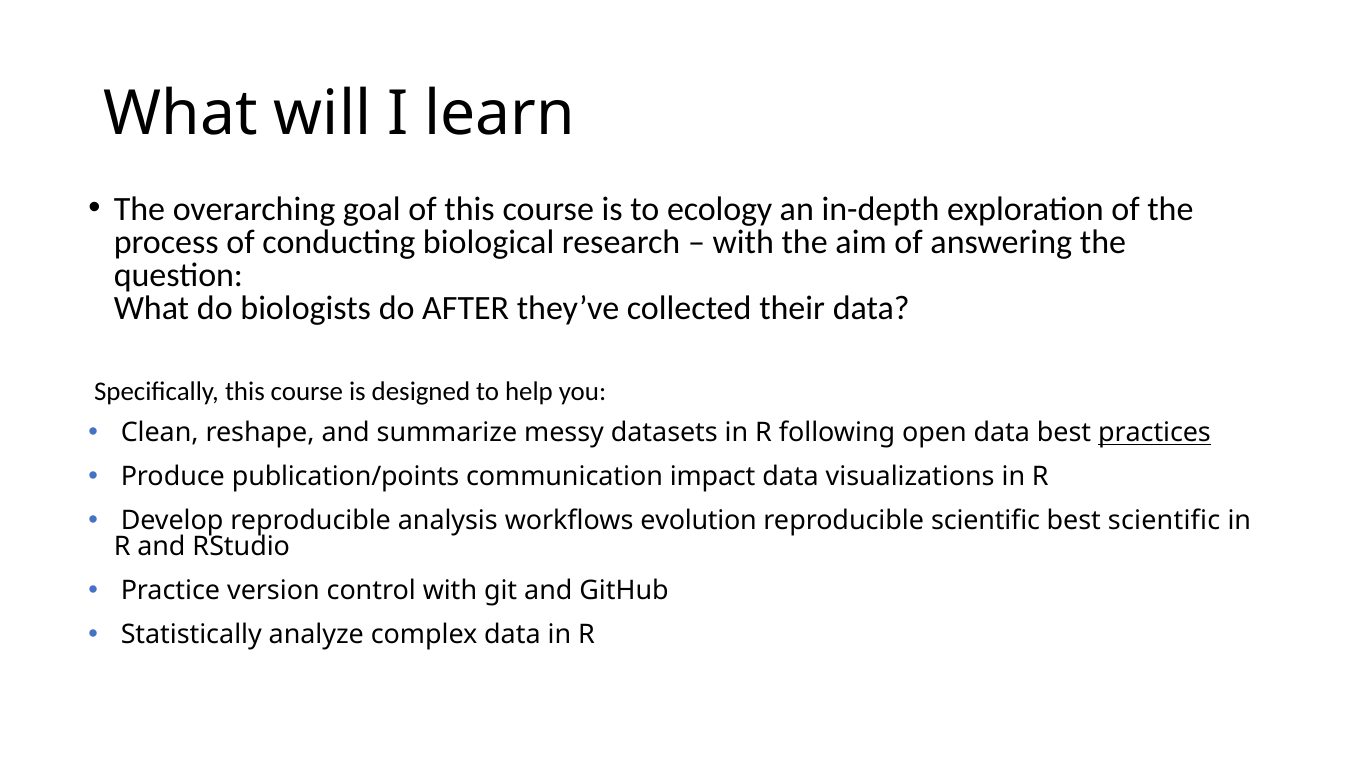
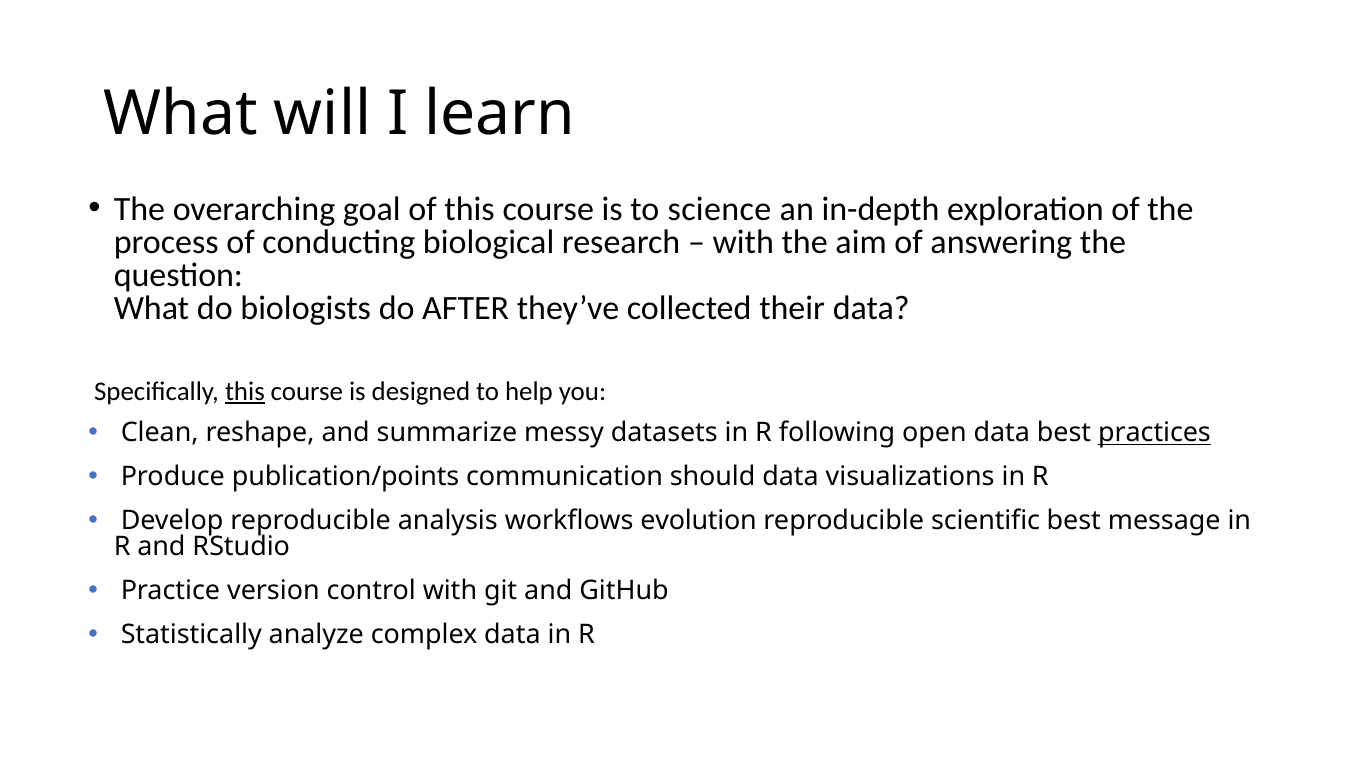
ecology: ecology -> science
this at (245, 392) underline: none -> present
impact: impact -> should
best scientific: scientific -> message
